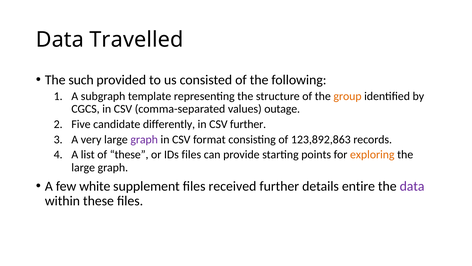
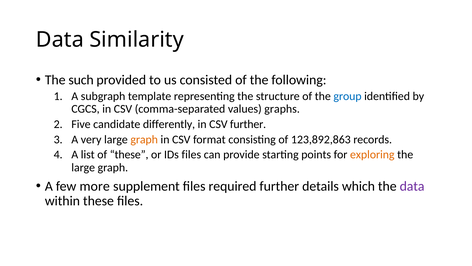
Travelled: Travelled -> Similarity
group colour: orange -> blue
outage: outage -> graphs
graph at (144, 139) colour: purple -> orange
white: white -> more
received: received -> required
entire: entire -> which
